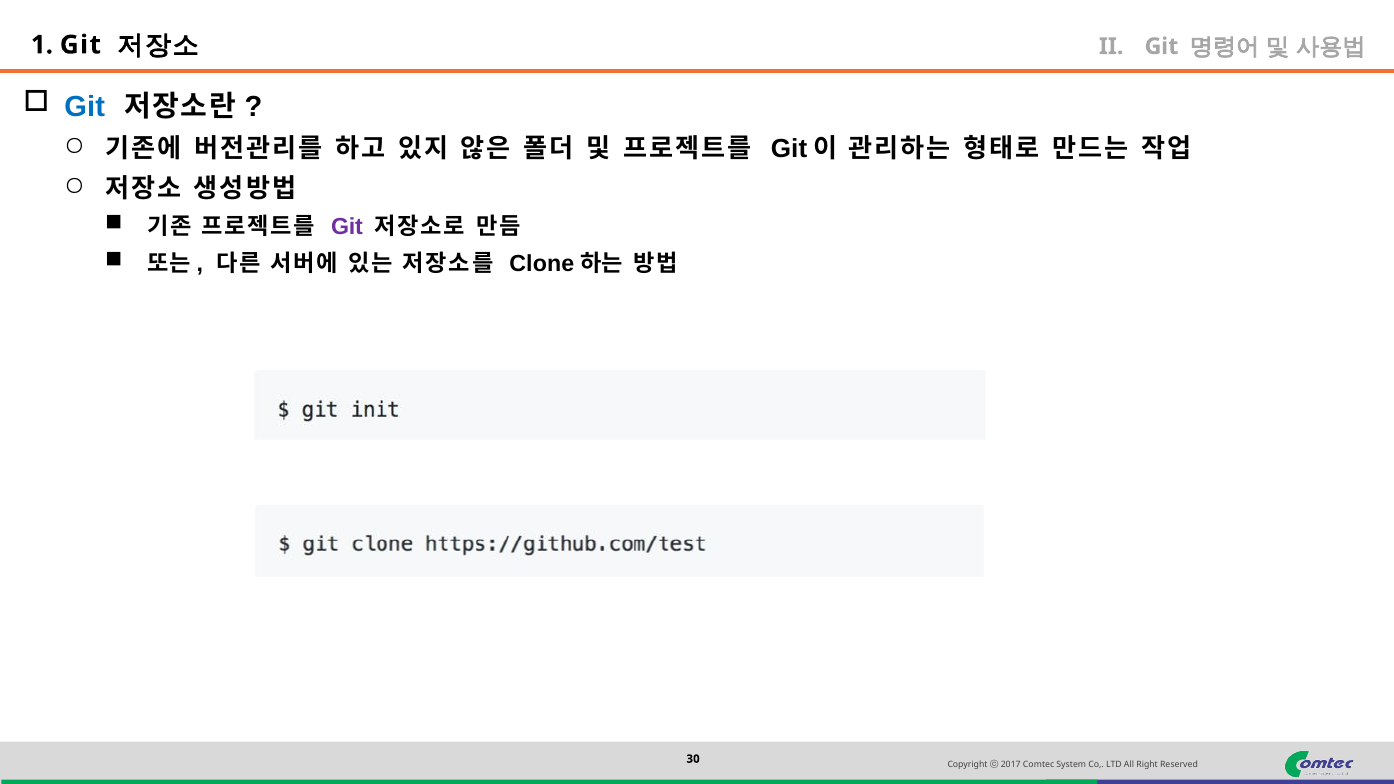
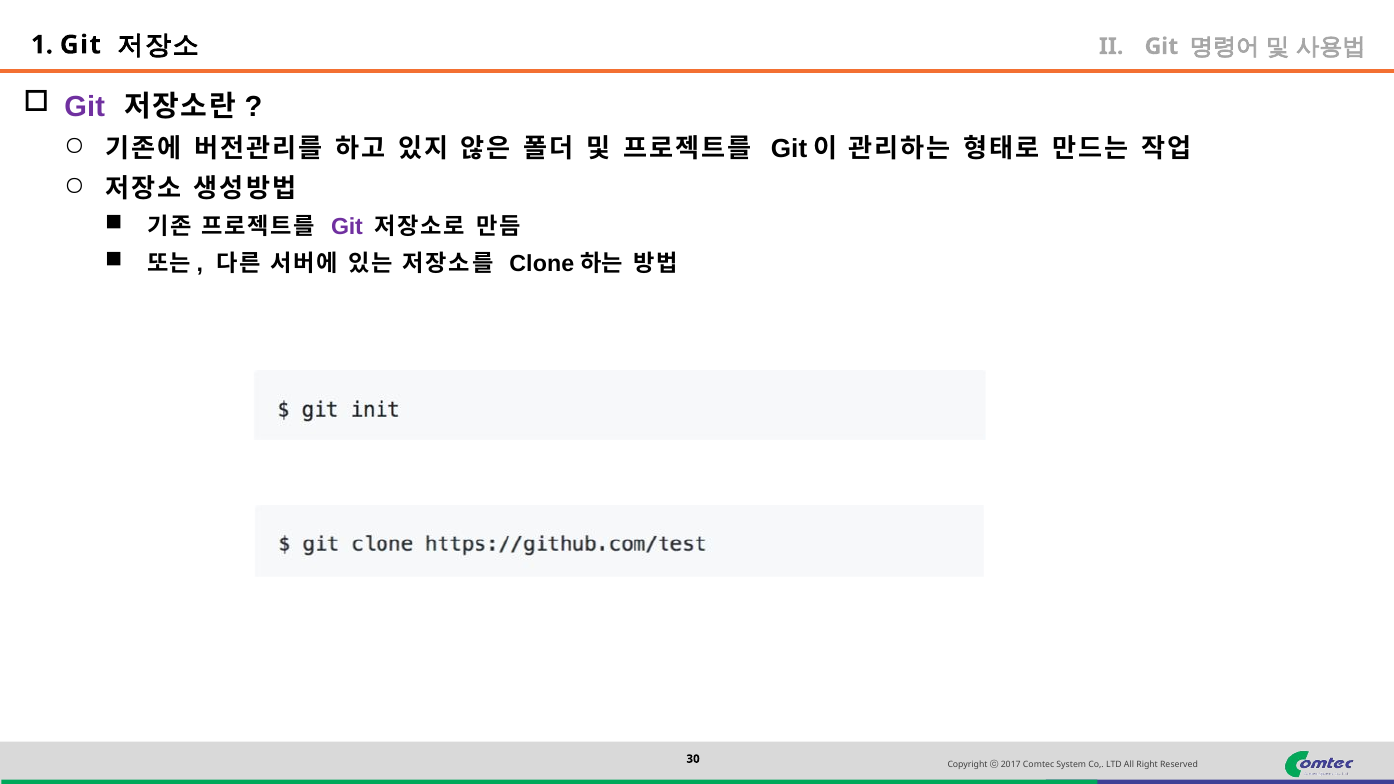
Git at (85, 107) colour: blue -> purple
